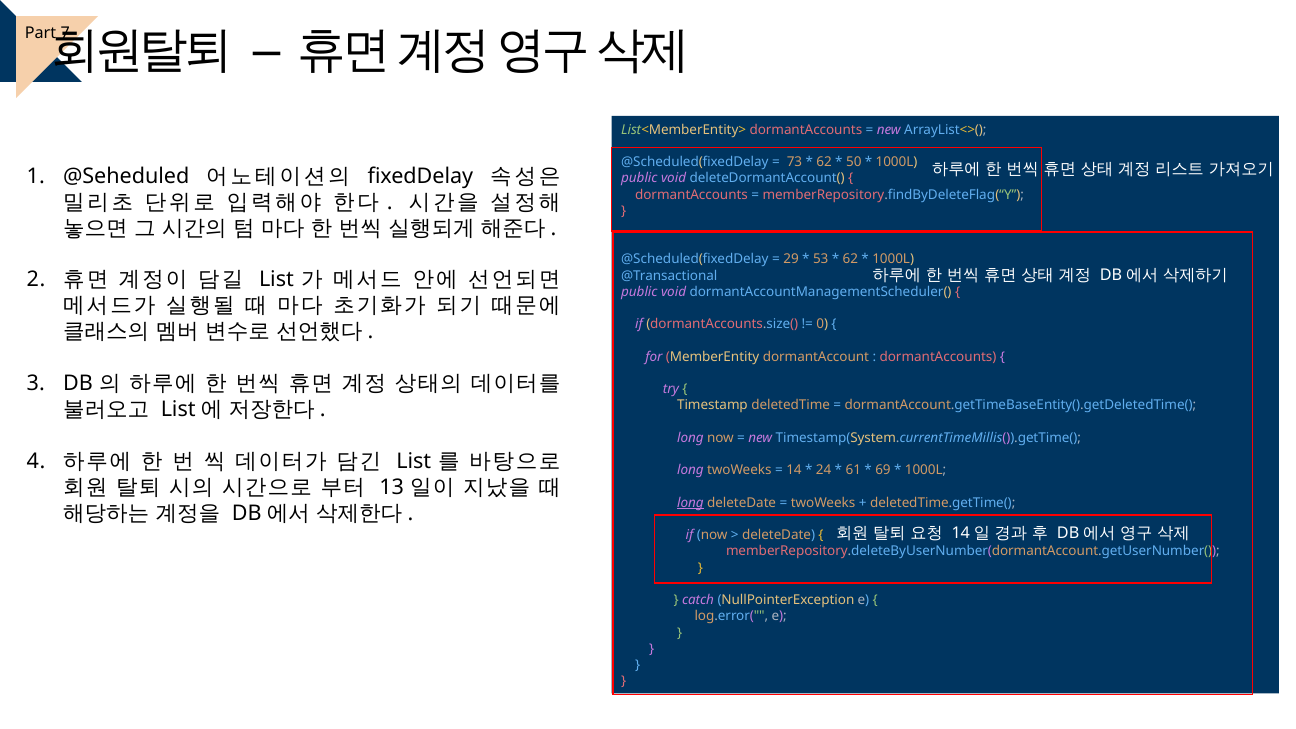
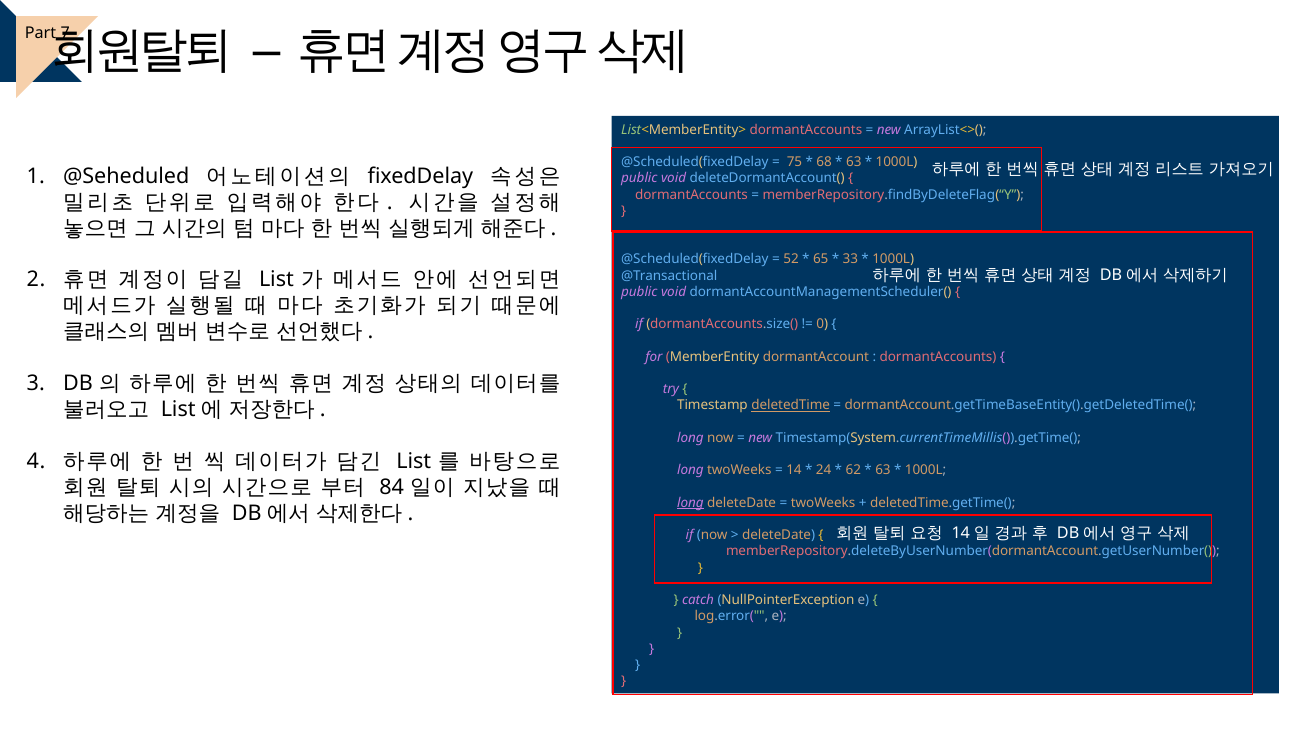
73: 73 -> 75
62 at (824, 162): 62 -> 68
50 at (854, 162): 50 -> 63
29: 29 -> 52
53: 53 -> 65
62 at (850, 259): 62 -> 33
deletedTime underline: none -> present
61: 61 -> 62
69 at (883, 470): 69 -> 63
13: 13 -> 84
